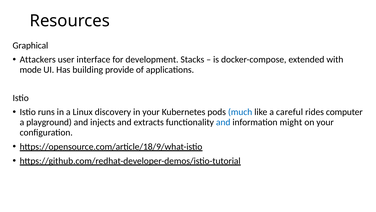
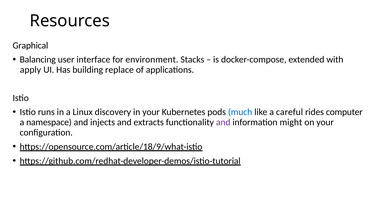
Attackers: Attackers -> Balancing
development: development -> environment
mode: mode -> apply
provide: provide -> replace
playground: playground -> namespace
and at (223, 122) colour: blue -> purple
